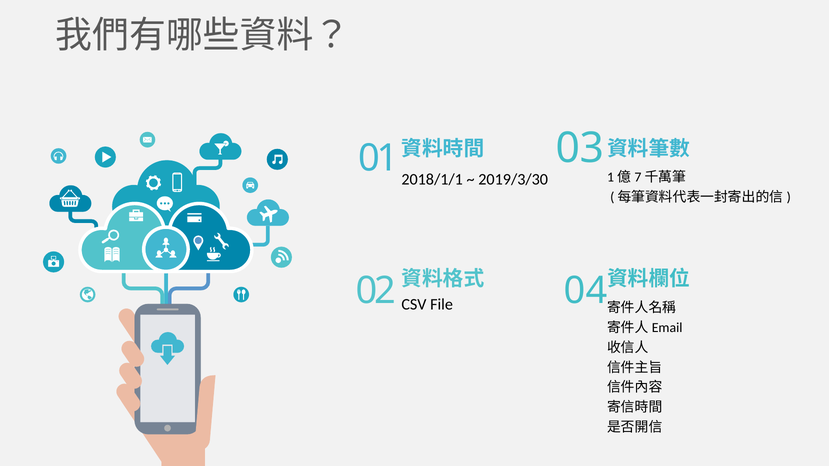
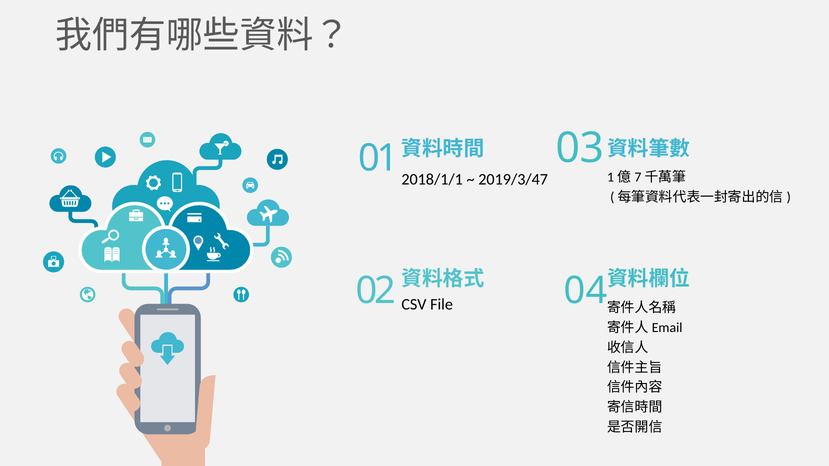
2019/3/30: 2019/3/30 -> 2019/3/47
